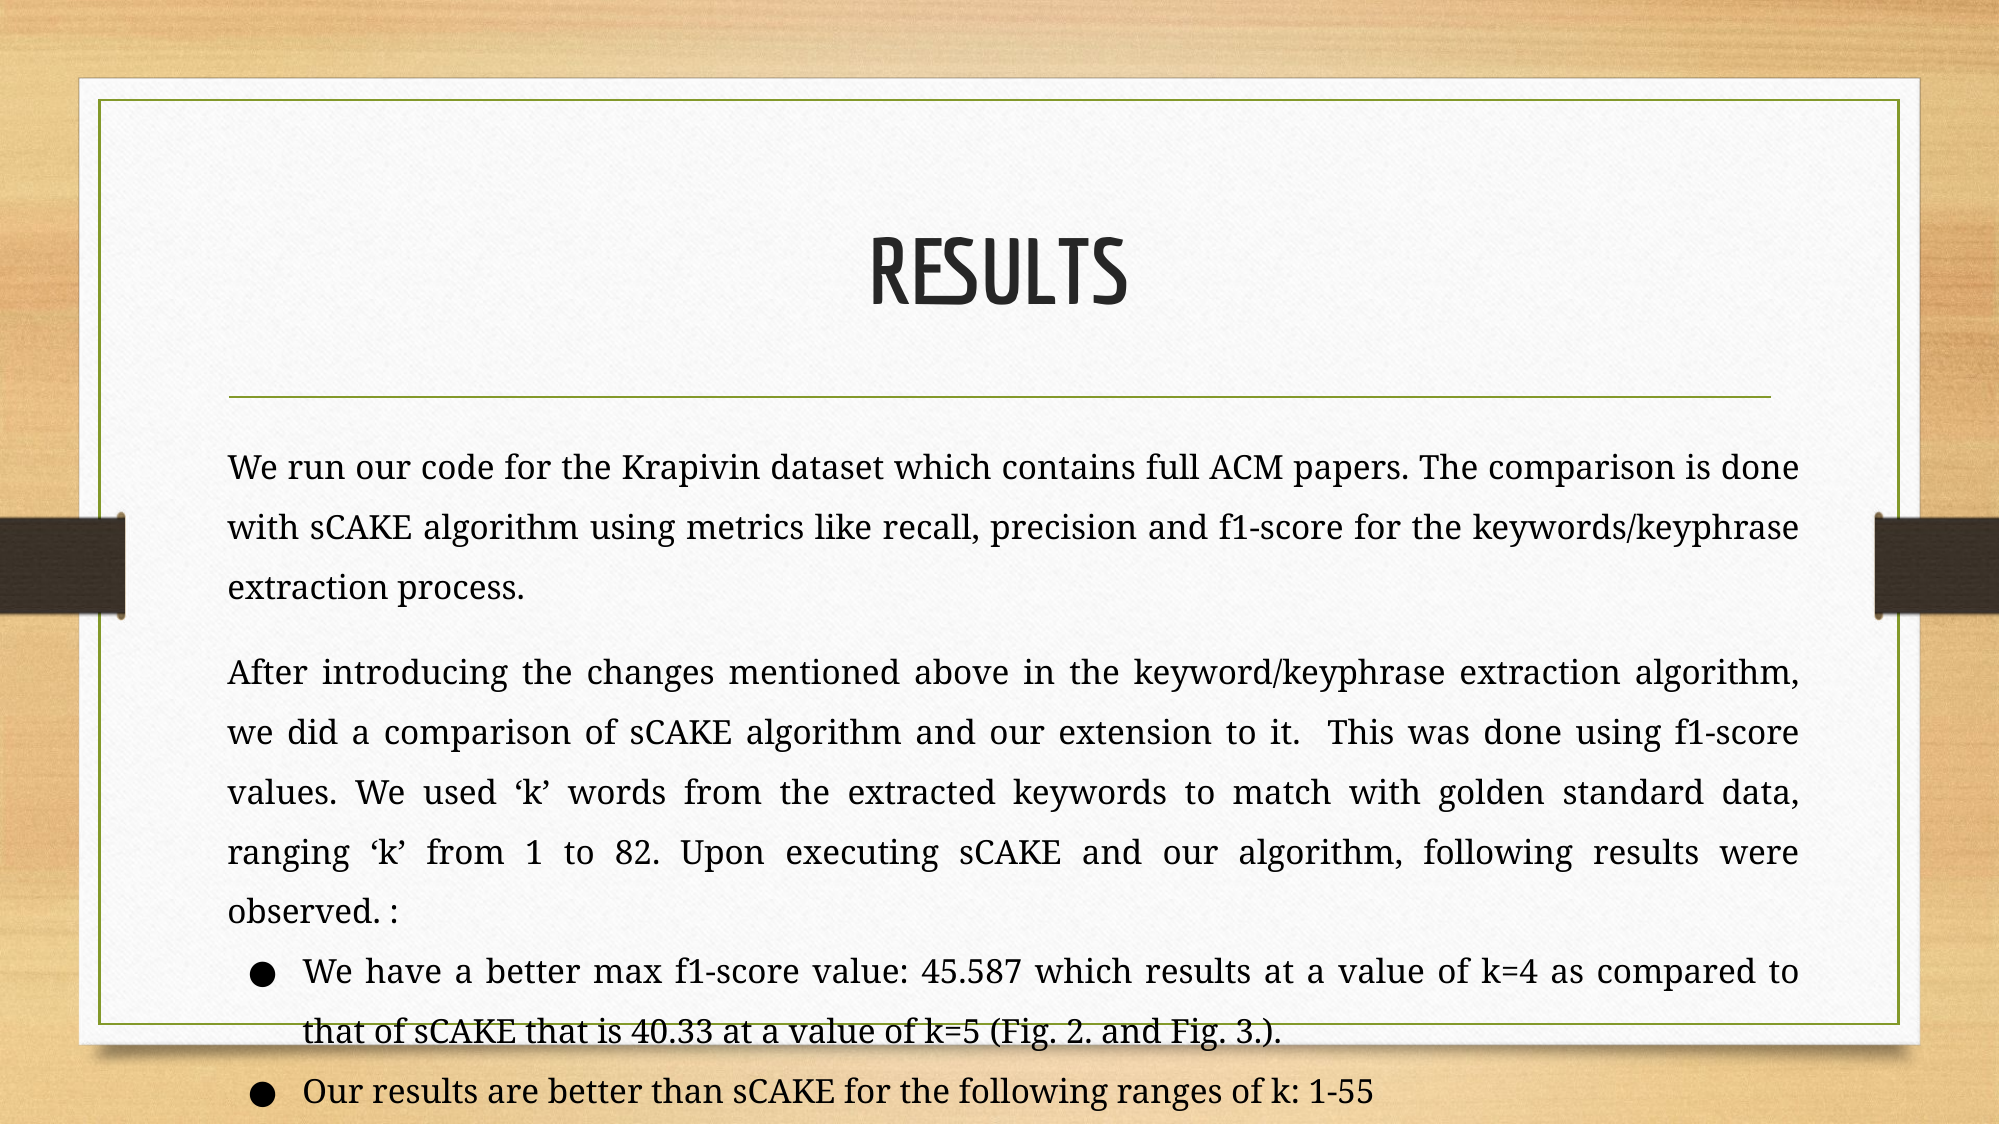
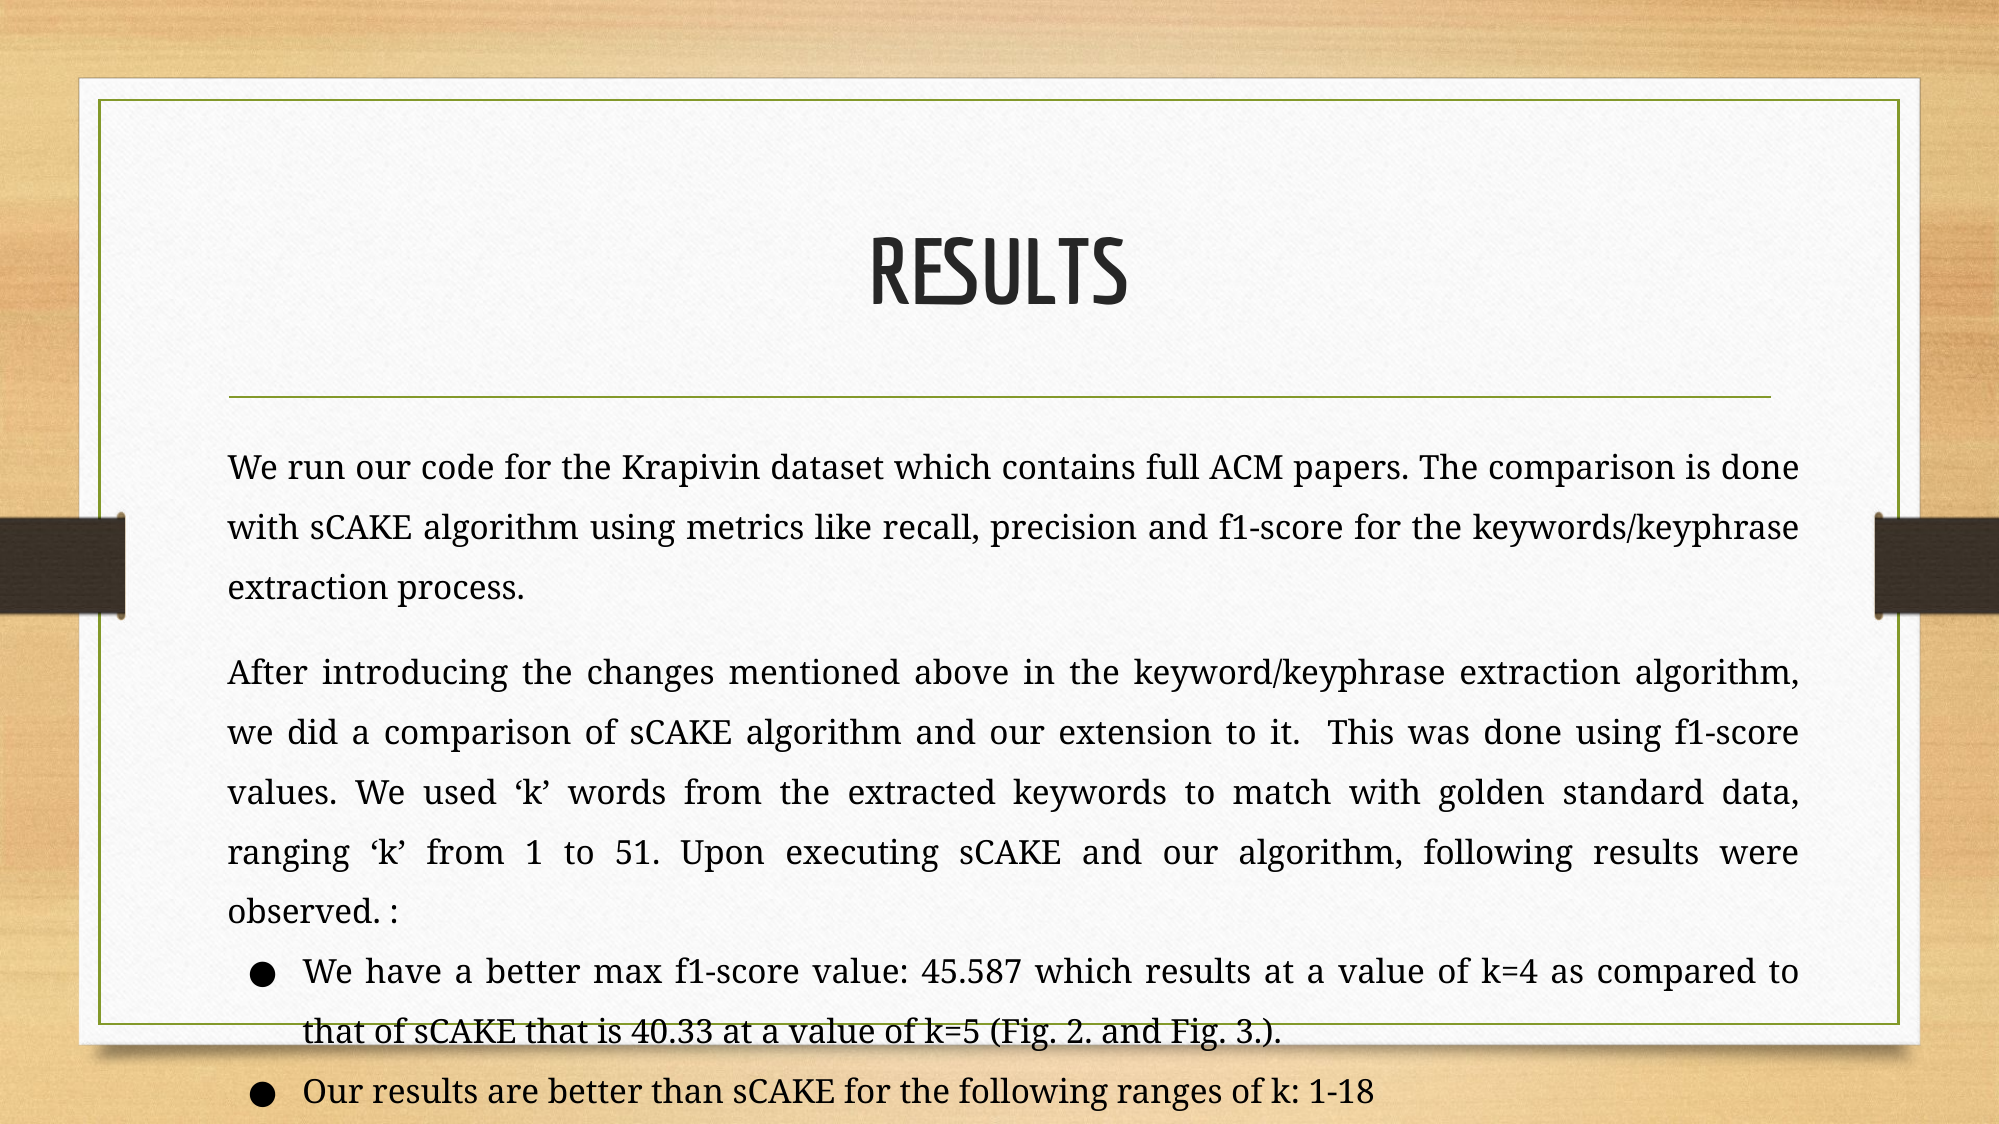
82: 82 -> 51
1-55: 1-55 -> 1-18
